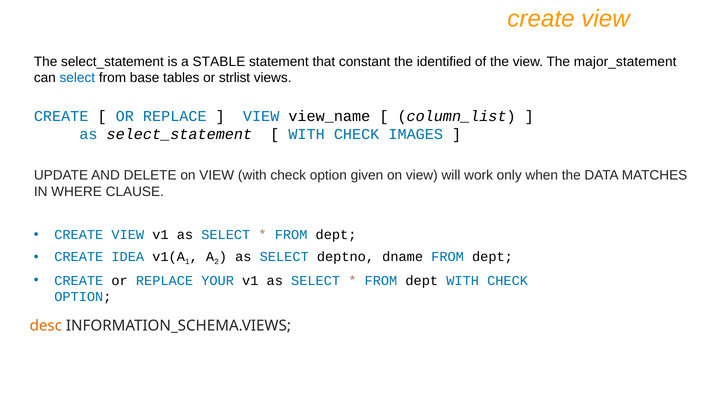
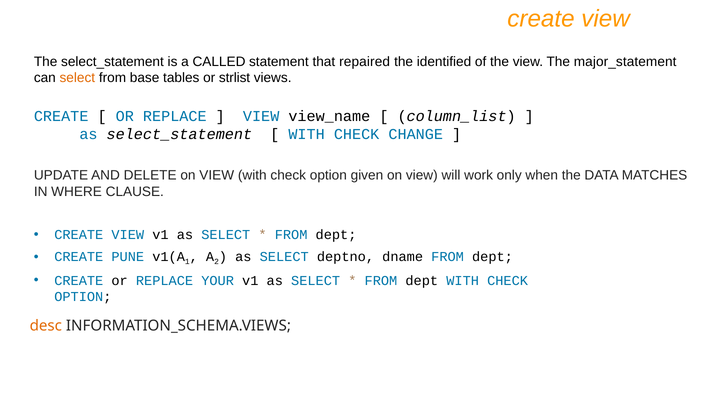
STABLE: STABLE -> CALLED
constant: constant -> repaired
select at (77, 78) colour: blue -> orange
IMAGES: IMAGES -> CHANGE
IDEA: IDEA -> PUNE
